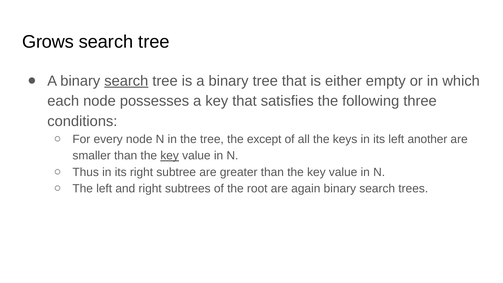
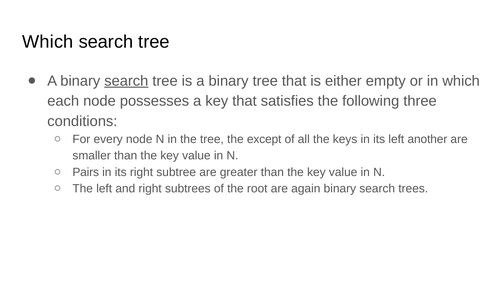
Grows at (48, 42): Grows -> Which
key at (170, 156) underline: present -> none
Thus: Thus -> Pairs
